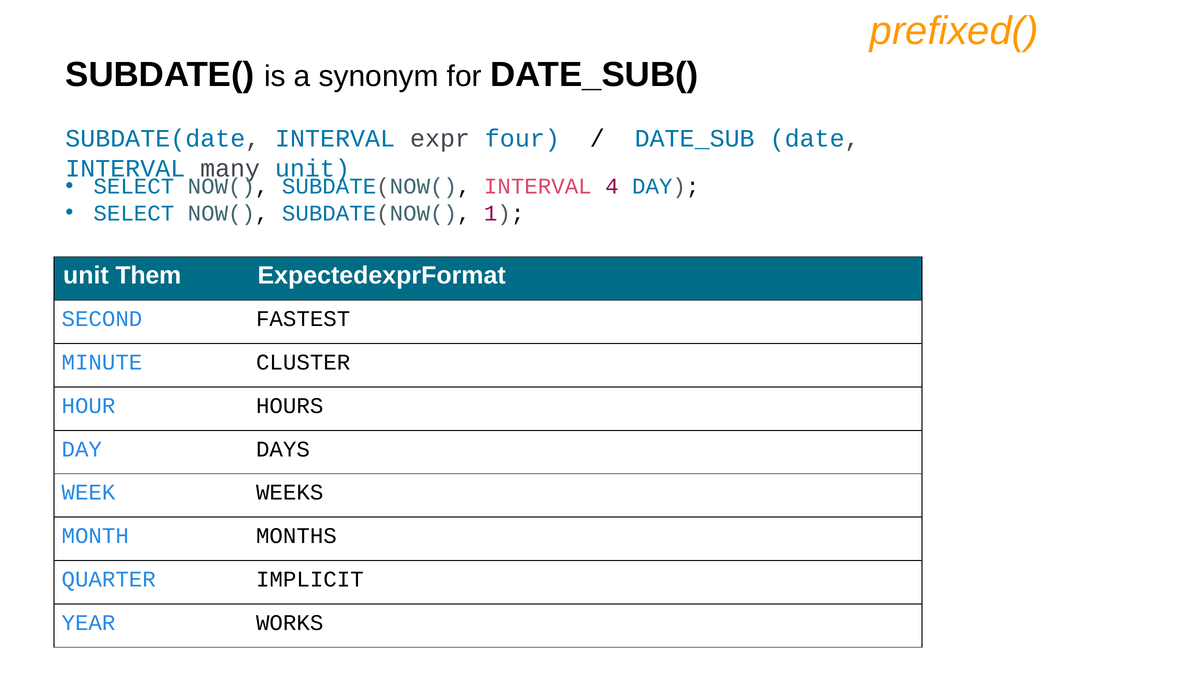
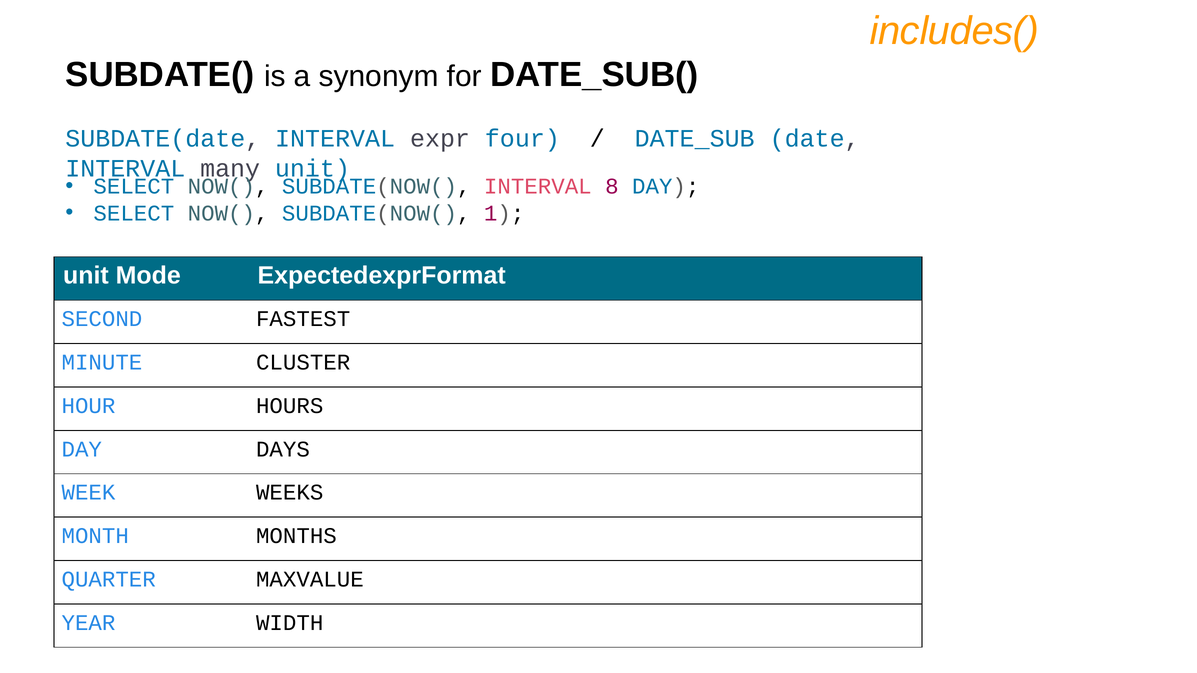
prefixed(: prefixed( -> includes(
4: 4 -> 8
Them: Them -> Mode
IMPLICIT: IMPLICIT -> MAXVALUE
WORKS: WORKS -> WIDTH
